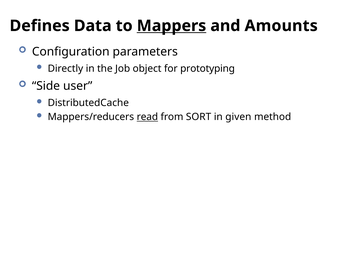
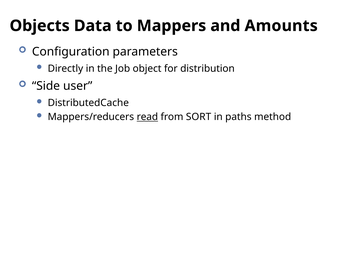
Defines: Defines -> Objects
Mappers underline: present -> none
prototyping: prototyping -> distribution
given: given -> paths
